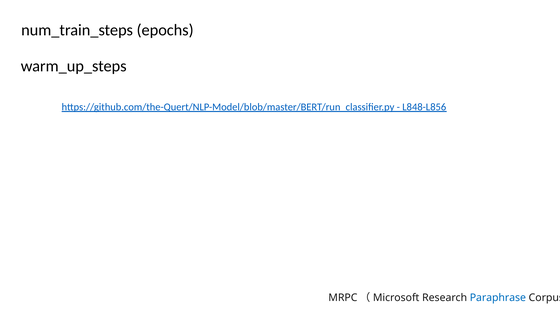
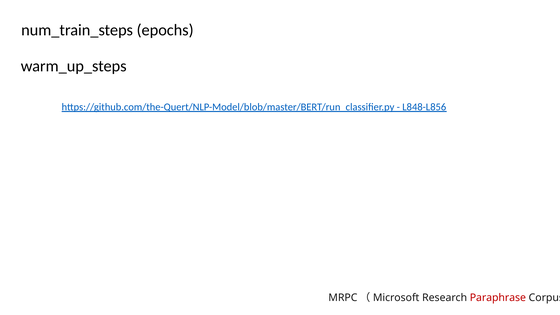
Paraphrase colour: blue -> red
